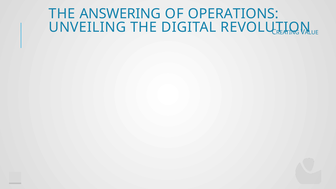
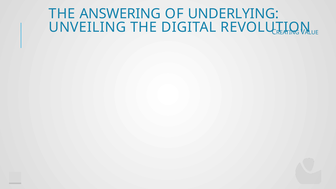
OPERATIONS: OPERATIONS -> UNDERLYING
